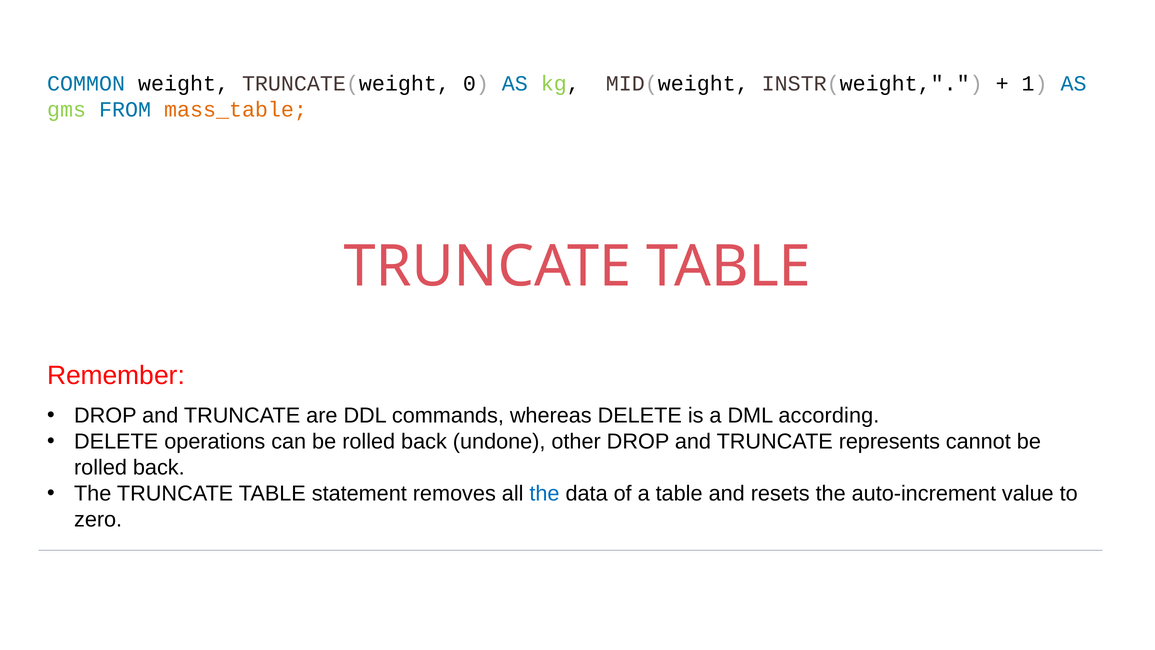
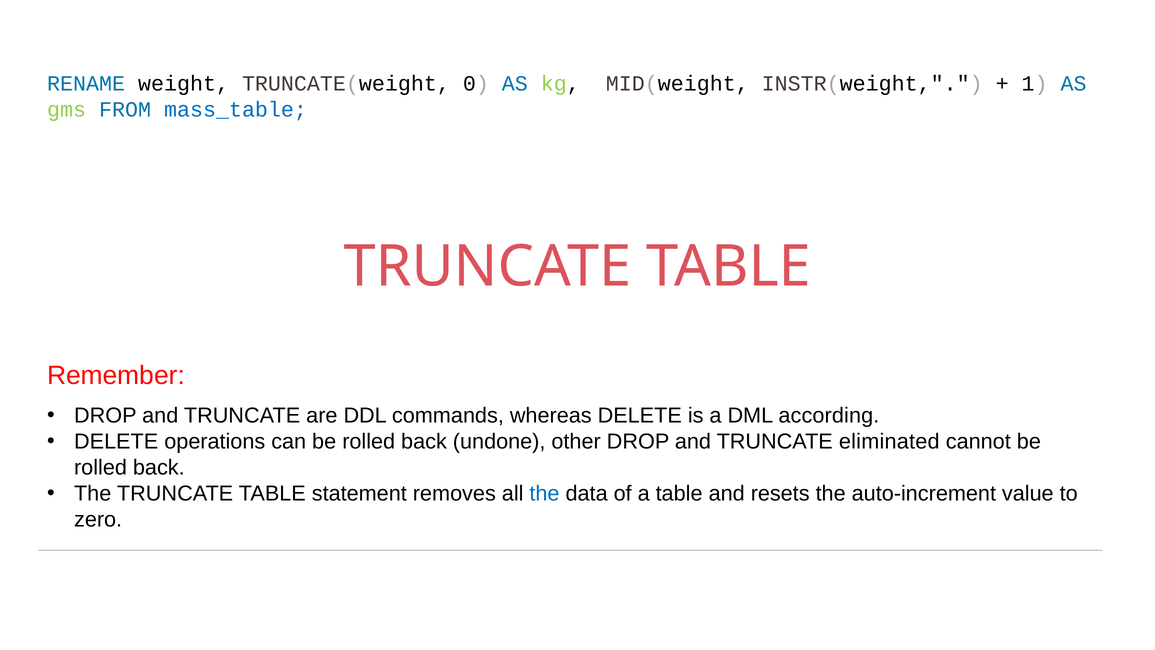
COMMON: COMMON -> RENAME
mass_table colour: orange -> blue
represents: represents -> eliminated
